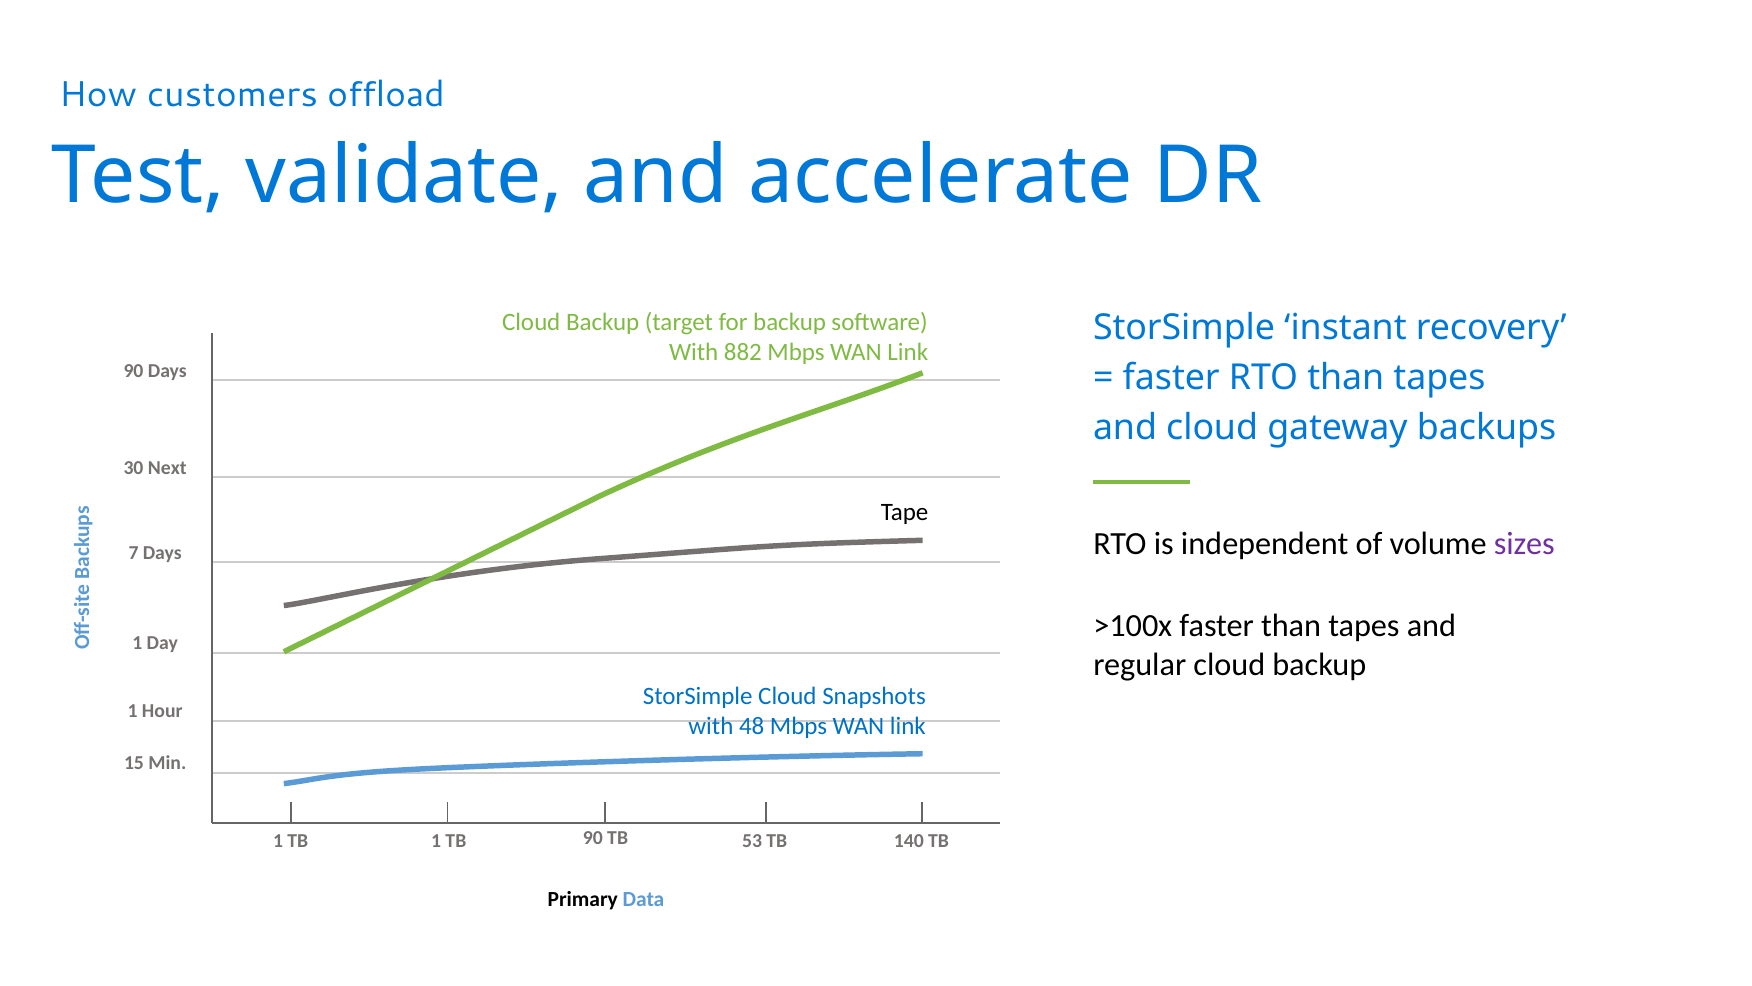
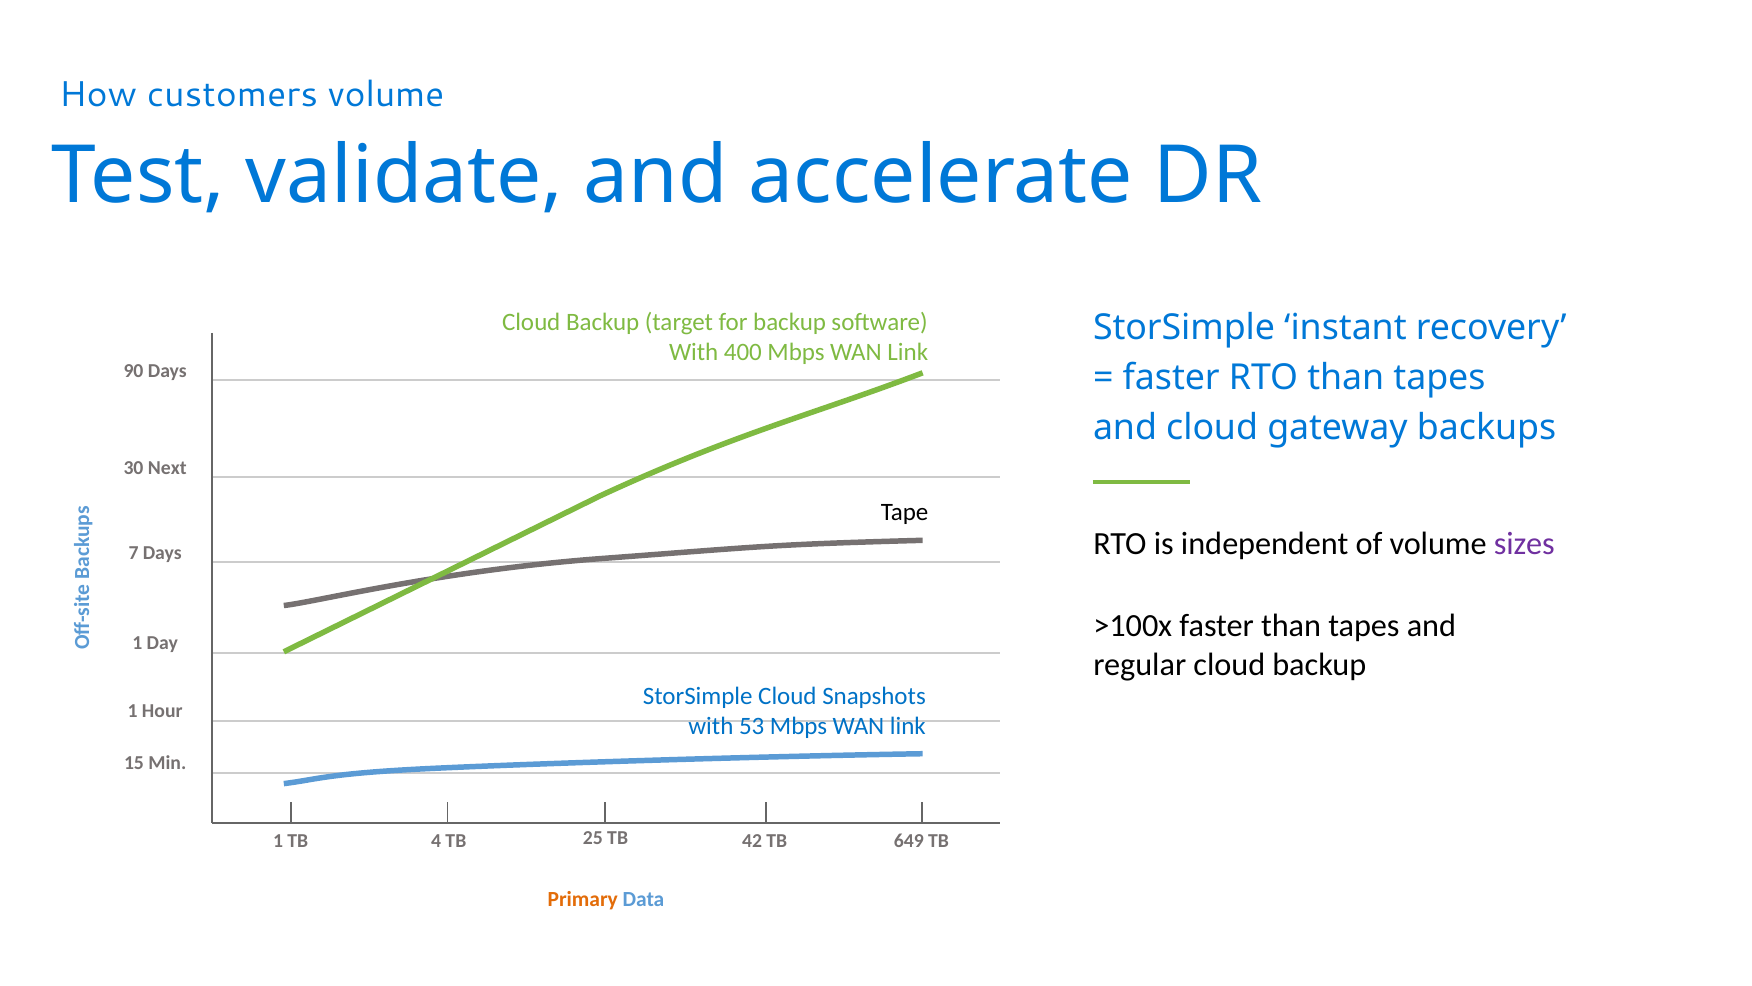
customers offload: offload -> volume
882: 882 -> 400
48: 48 -> 53
TB 1: 1 -> 4
TB 90: 90 -> 25
53: 53 -> 42
140: 140 -> 649
Primary colour: black -> orange
